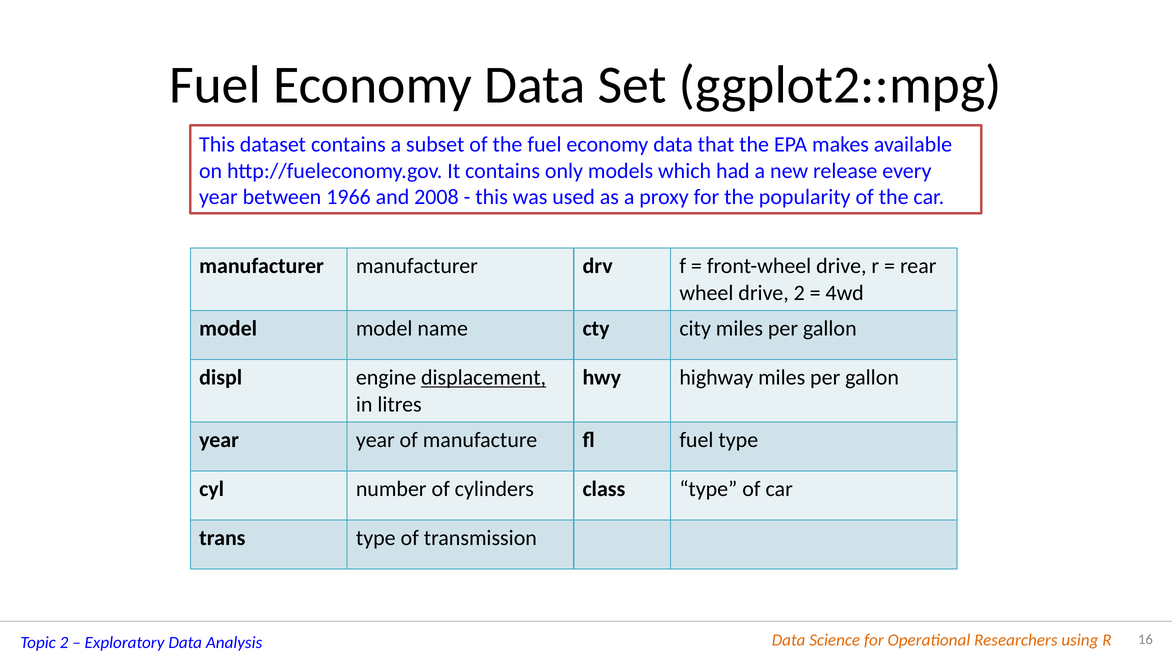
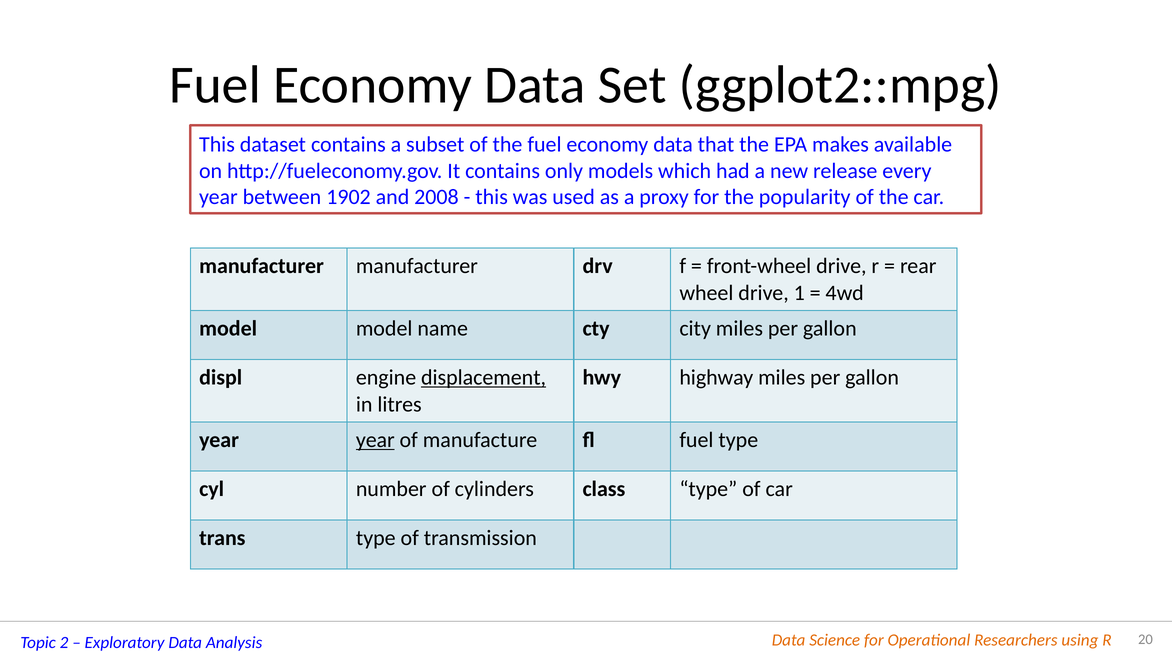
1966: 1966 -> 1902
drive 2: 2 -> 1
year at (375, 440) underline: none -> present
16: 16 -> 20
